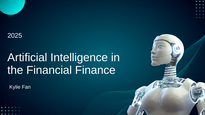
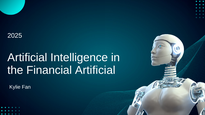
Financial Finance: Finance -> Artificial
